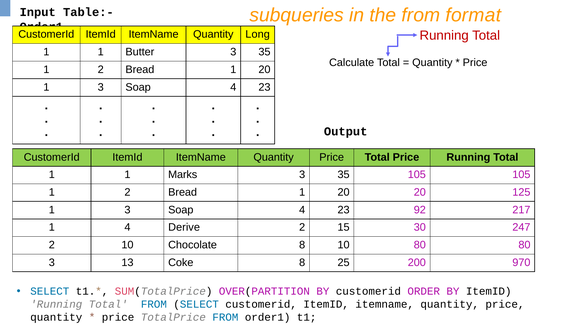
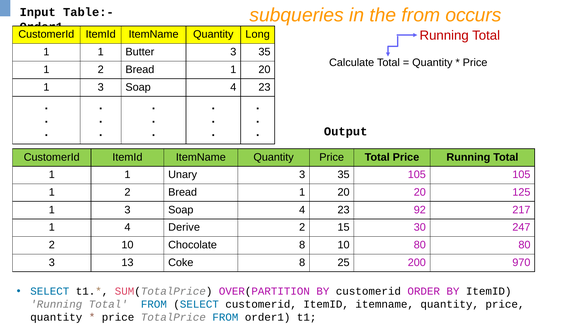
format: format -> occurs
Marks: Marks -> Unary
